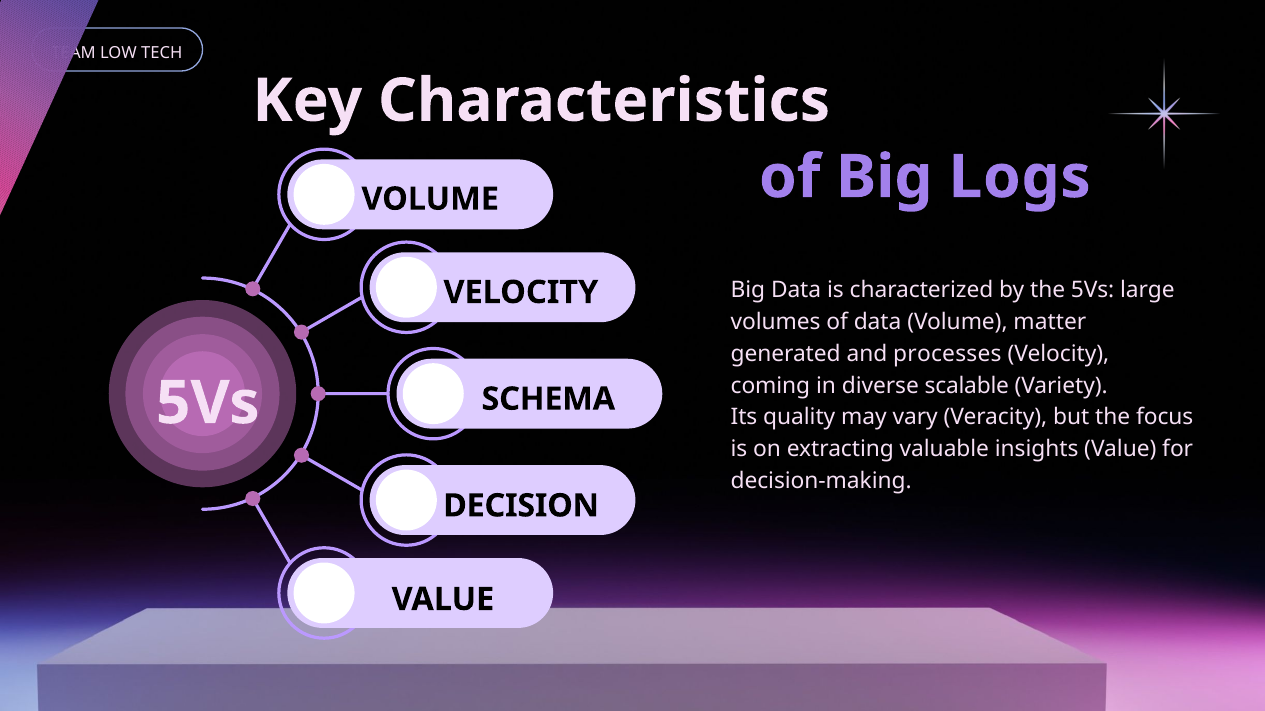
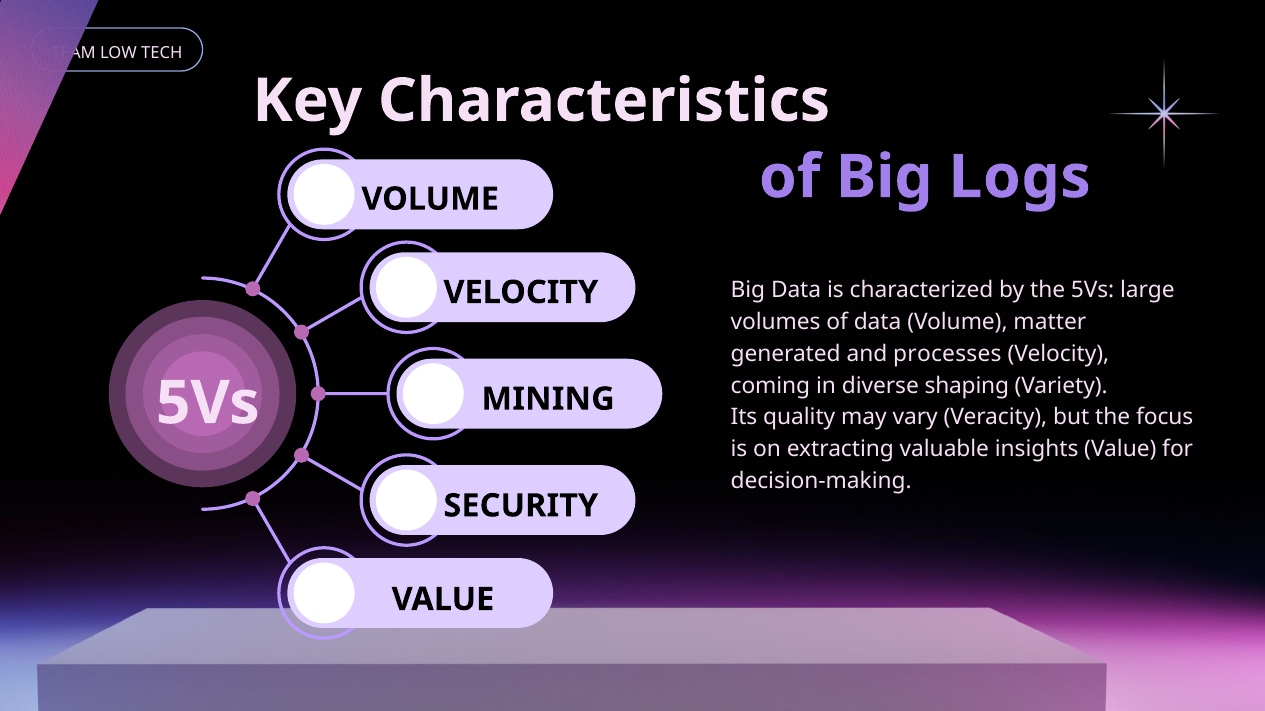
scalable: scalable -> shaping
SCHEMA: SCHEMA -> MINING
DECISION: DECISION -> SECURITY
